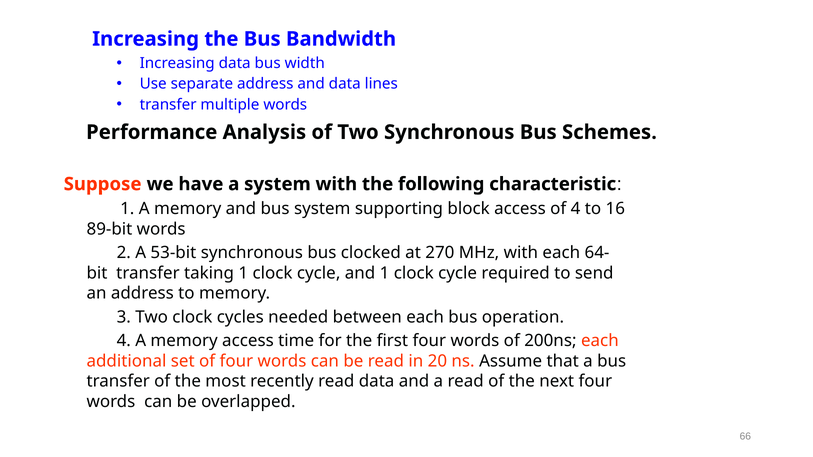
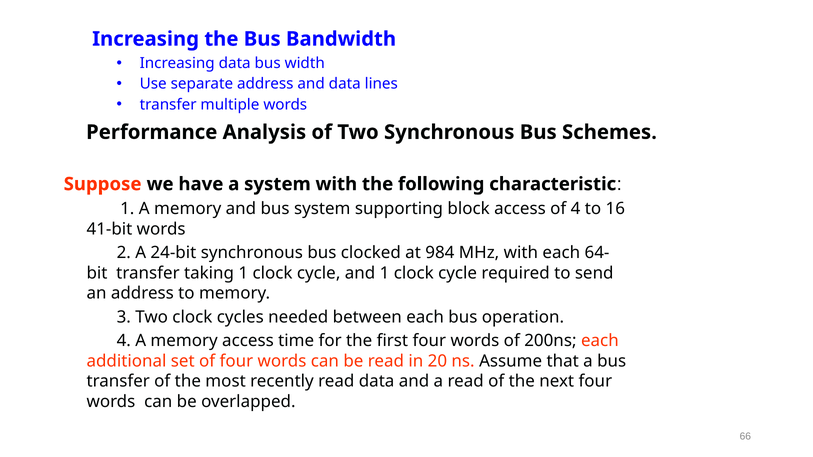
89-bit: 89-bit -> 41-bit
53-bit: 53-bit -> 24-bit
270: 270 -> 984
